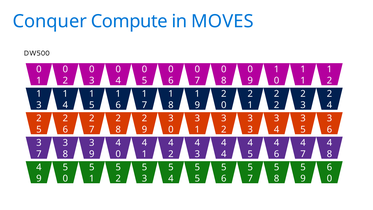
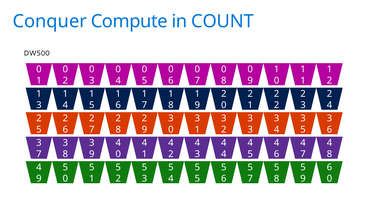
MOVES: MOVES -> COUNT
